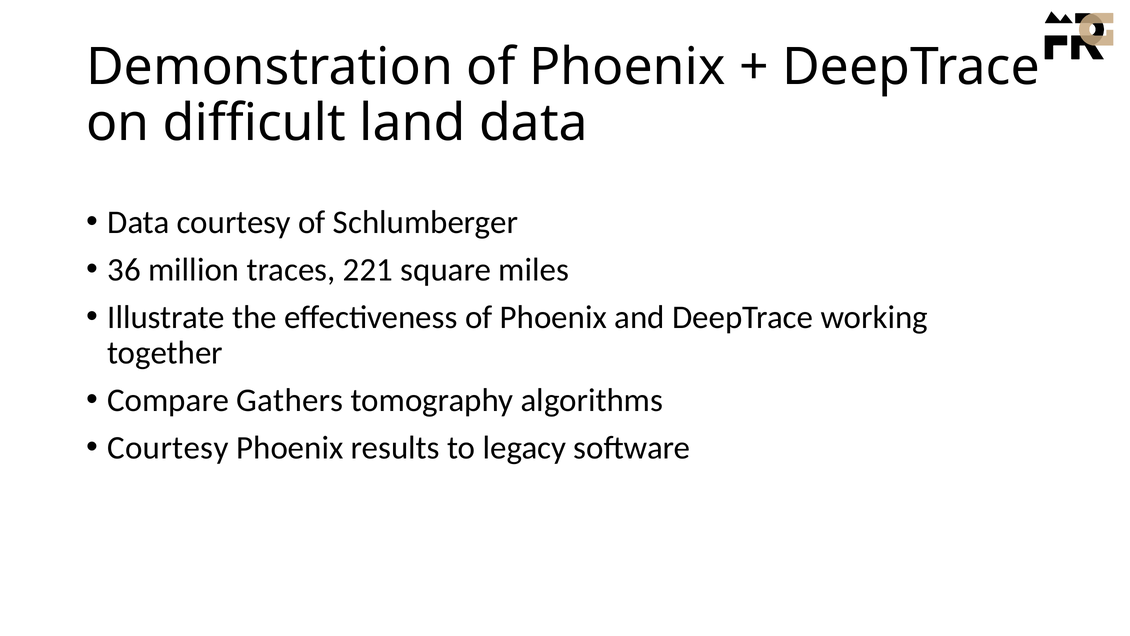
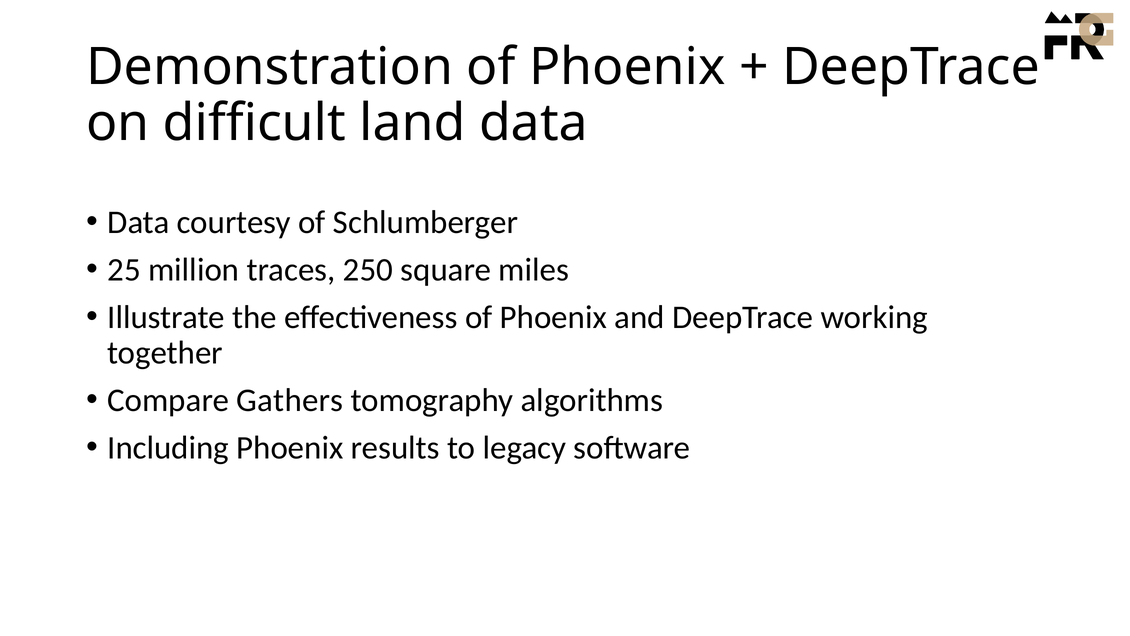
36: 36 -> 25
221: 221 -> 250
Courtesy at (168, 447): Courtesy -> Including
